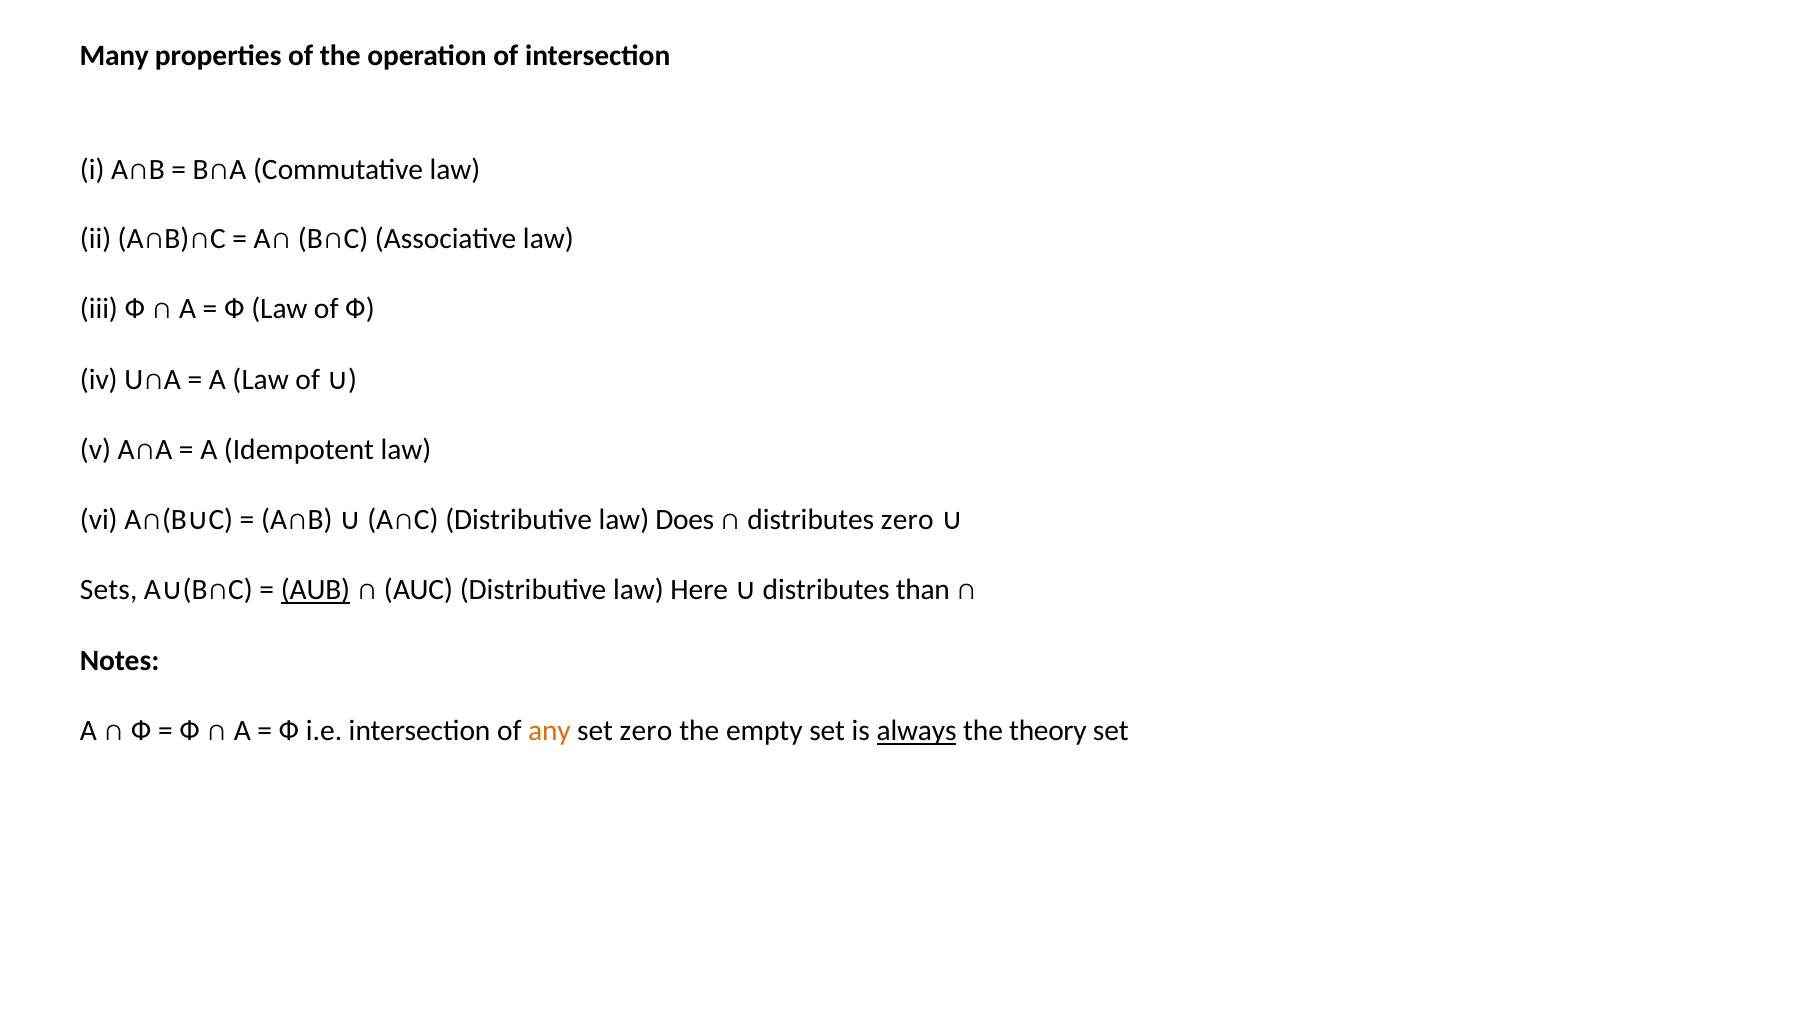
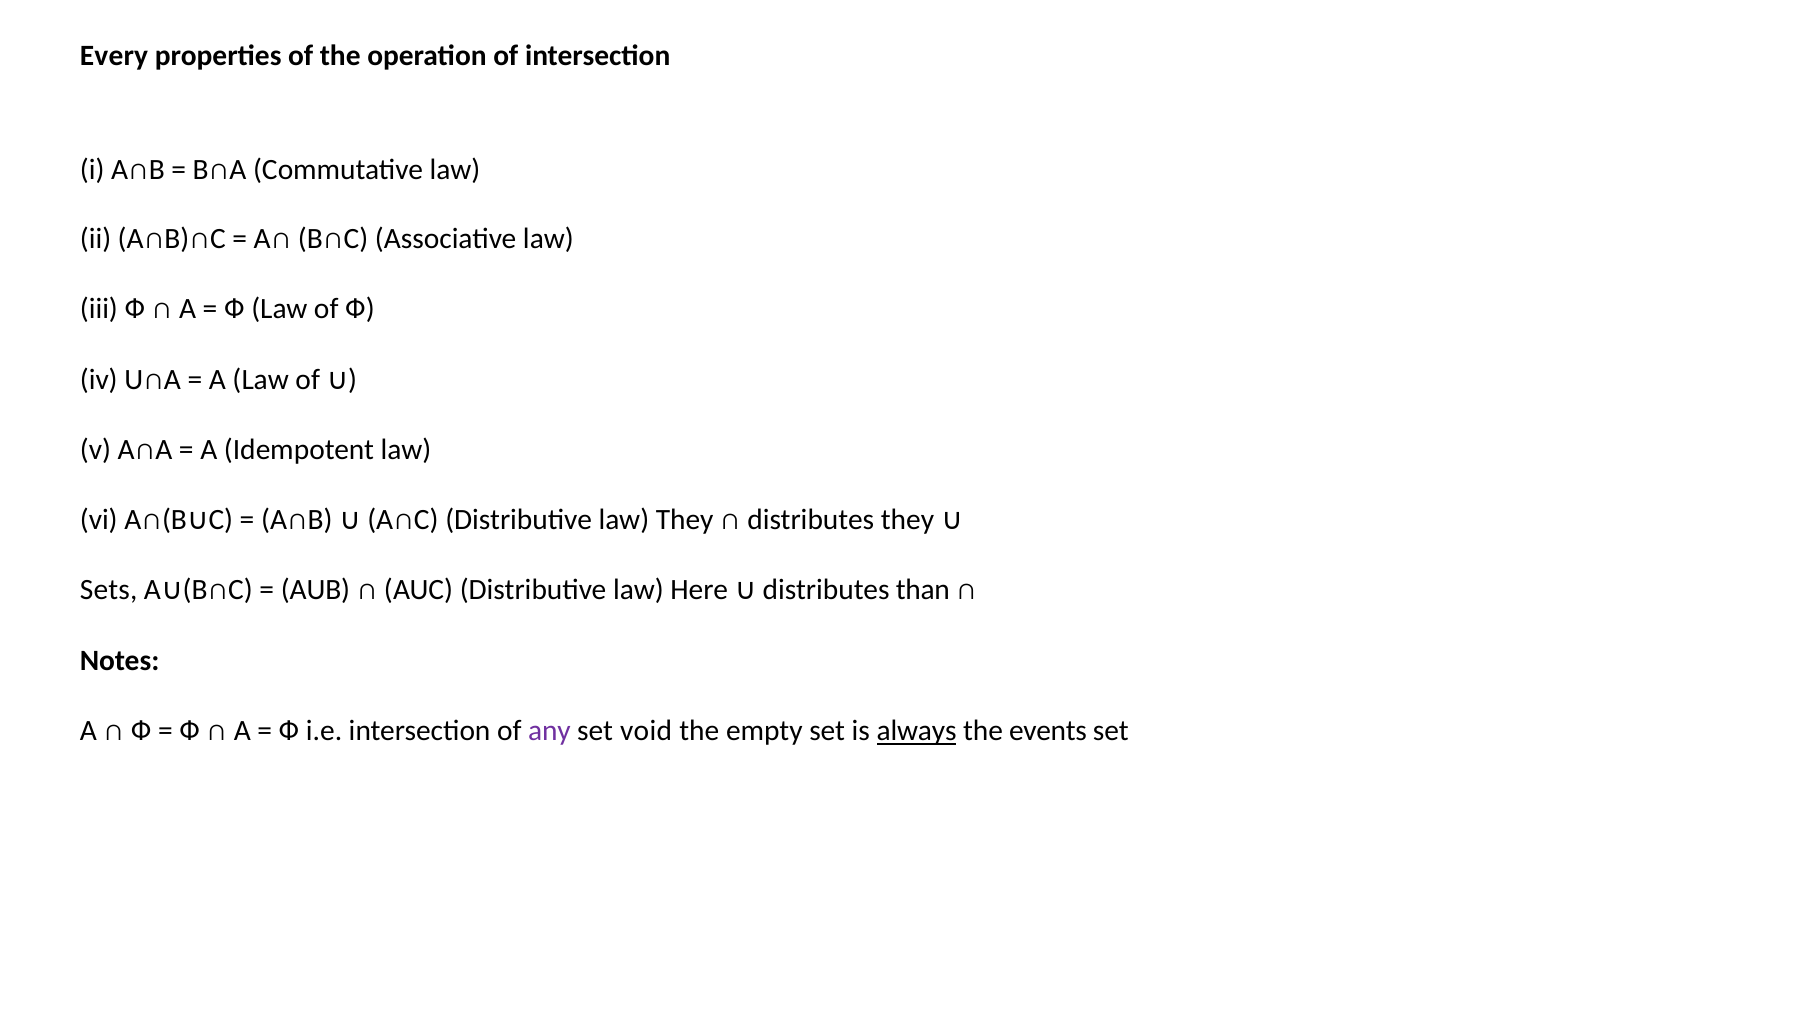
Many: Many -> Every
law Does: Does -> They
distributes zero: zero -> they
AUB underline: present -> none
any colour: orange -> purple
set zero: zero -> void
theory: theory -> events
